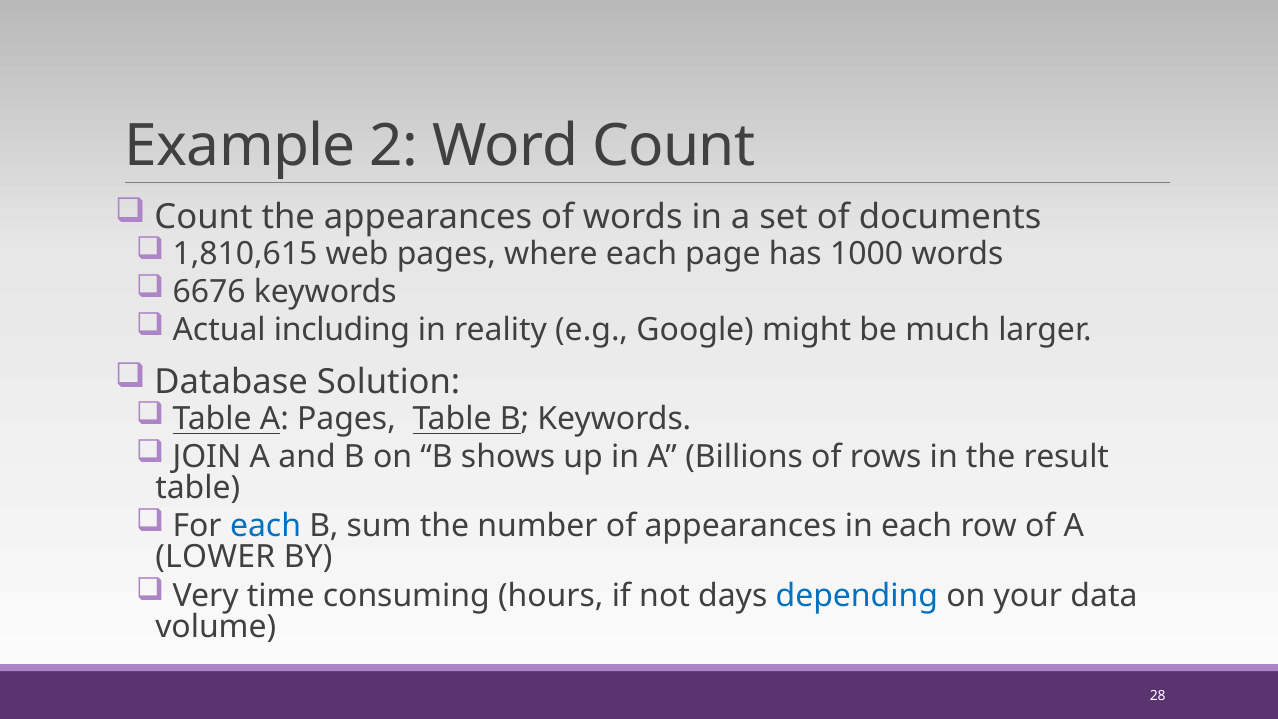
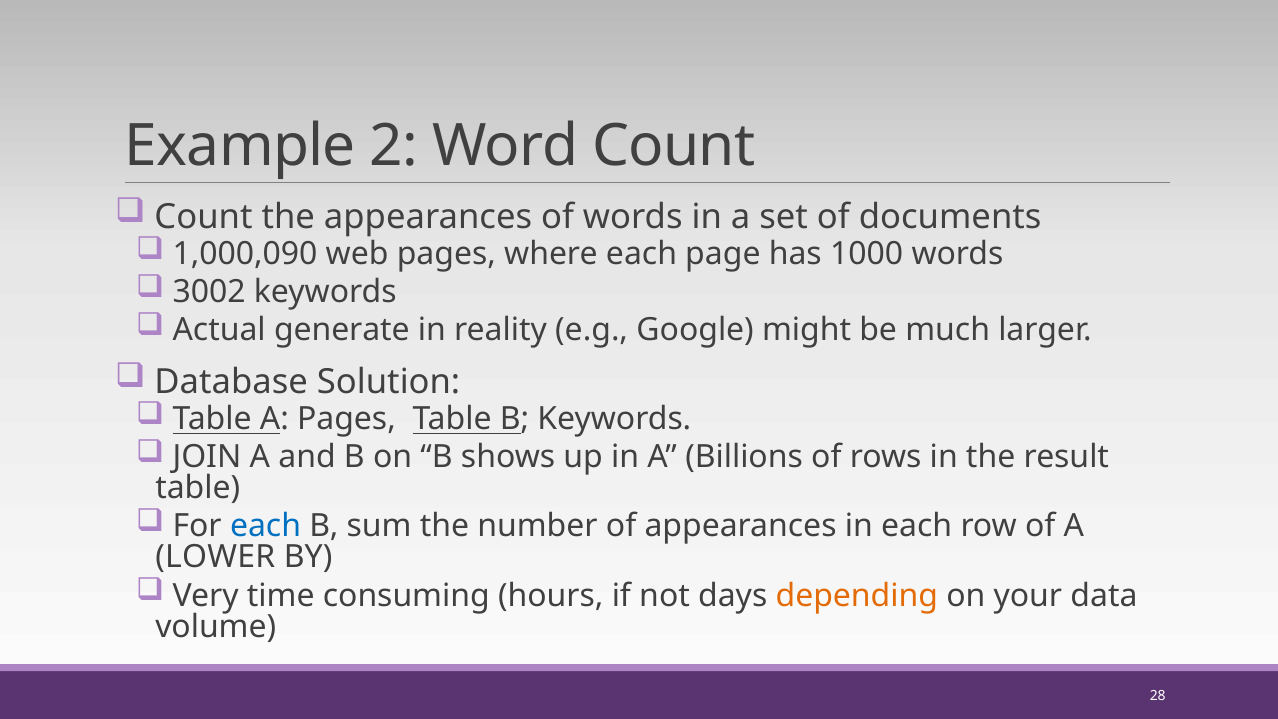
1,810,615: 1,810,615 -> 1,000,090
6676: 6676 -> 3002
including: including -> generate
depending colour: blue -> orange
